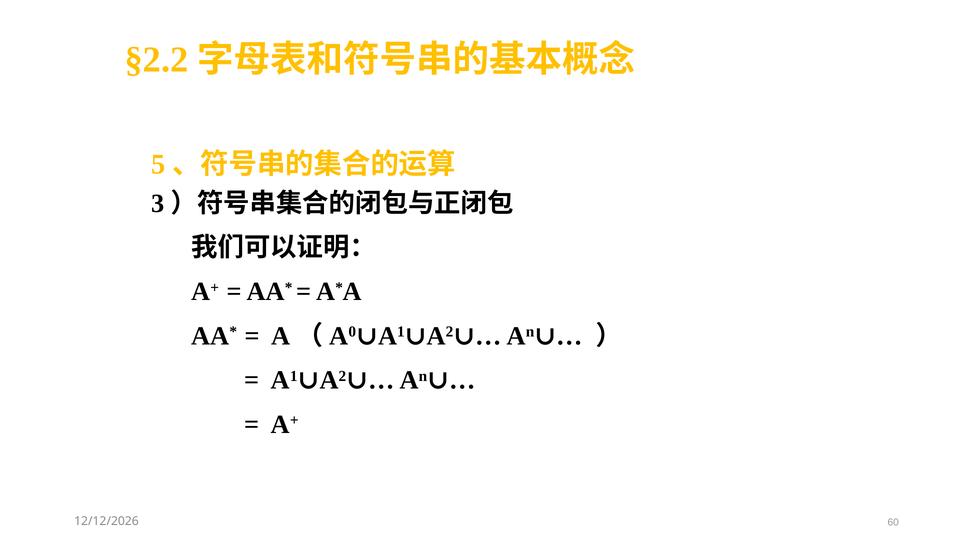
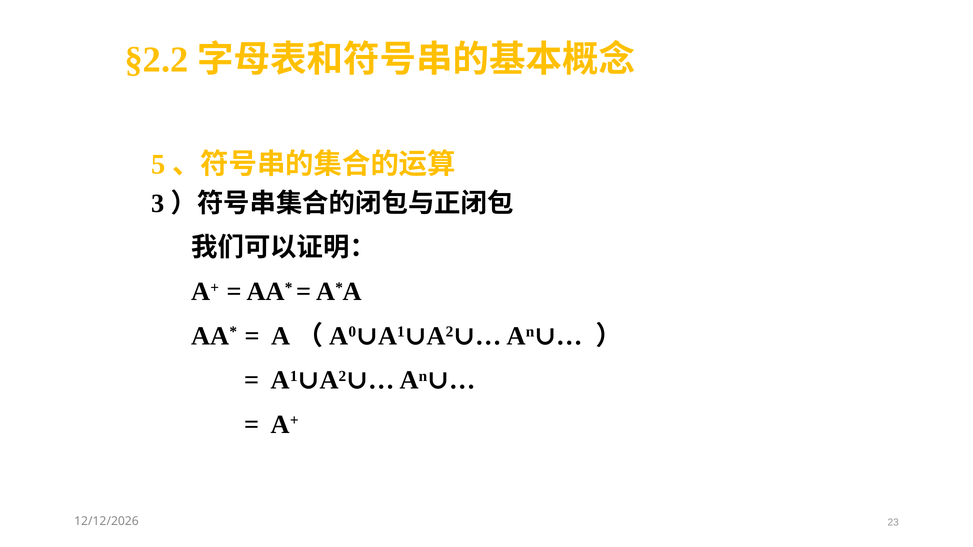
60: 60 -> 23
